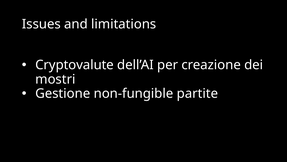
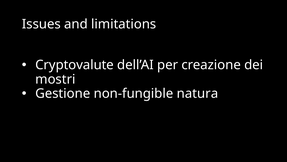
partite: partite -> natura
